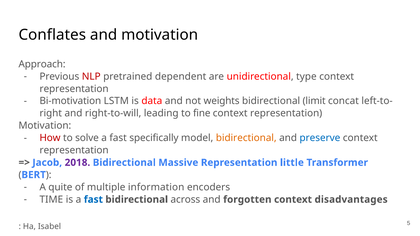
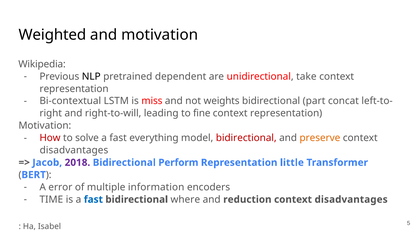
Conflates: Conflates -> Weighted
Approach: Approach -> Wikipedia
NLP colour: red -> black
type: type -> take
Bi-motivation: Bi-motivation -> Bi-contextual
data: data -> miss
limit: limit -> part
specifically: specifically -> everything
bidirectional at (246, 138) colour: orange -> red
preserve colour: blue -> orange
representation at (74, 150): representation -> disadvantages
Massive: Massive -> Perform
quite: quite -> error
across: across -> where
forgotten: forgotten -> reduction
